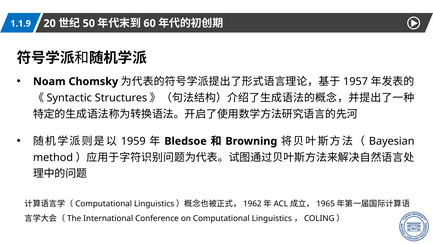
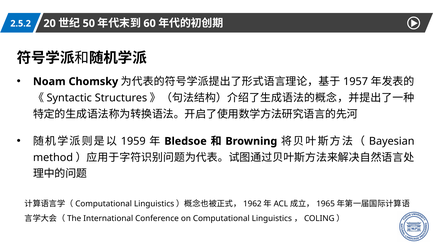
1.1.9: 1.1.9 -> 2.5.2
